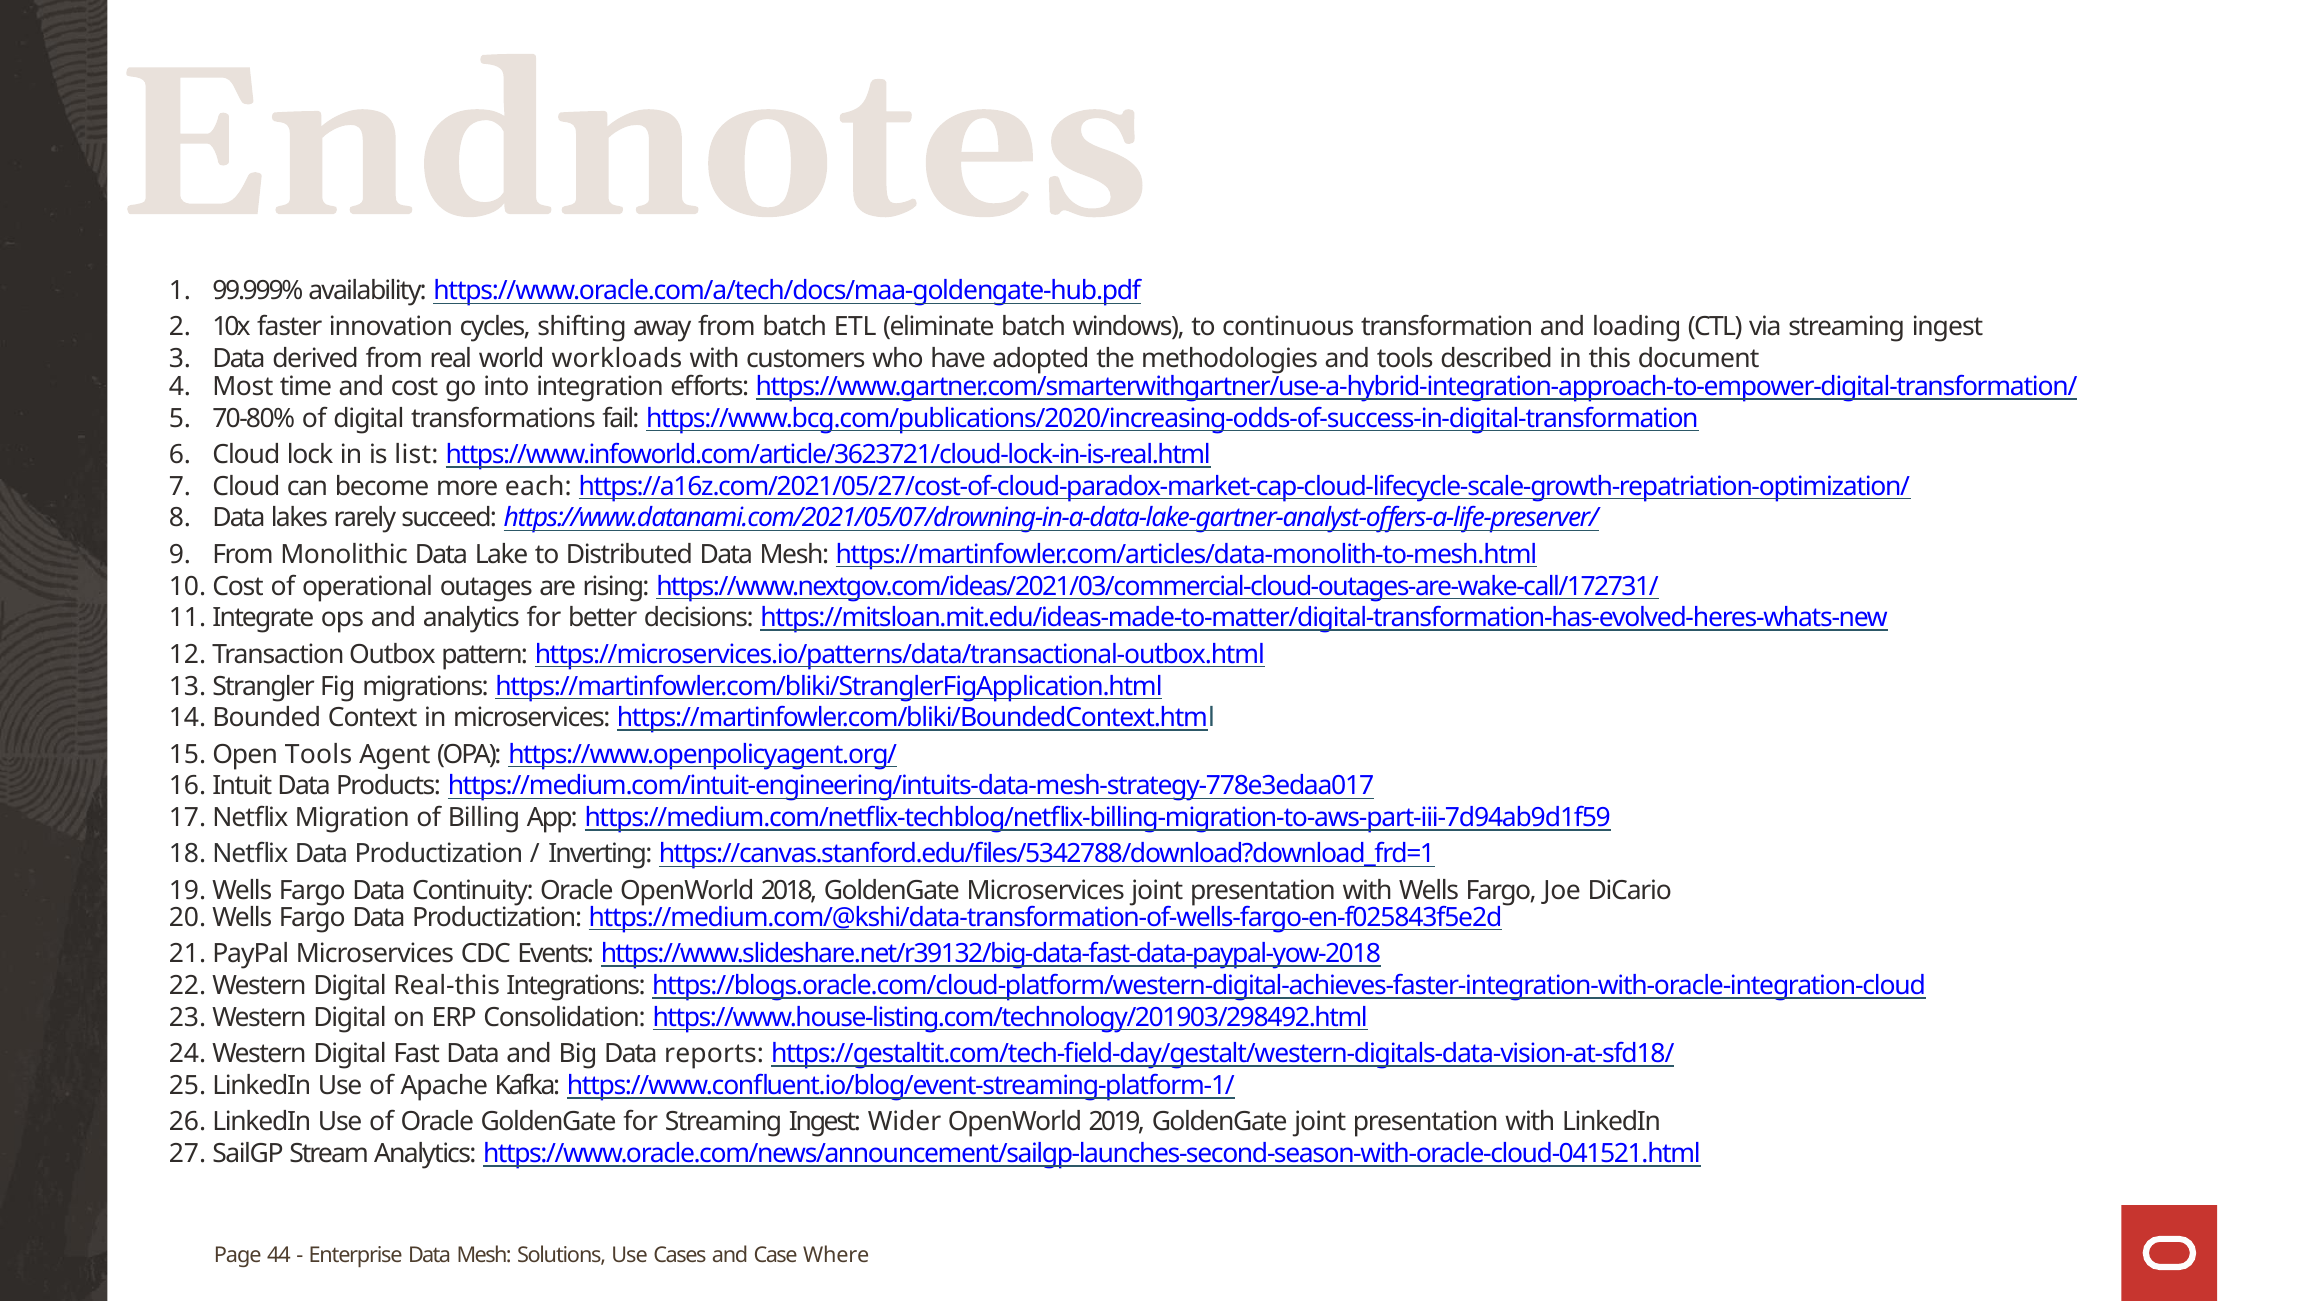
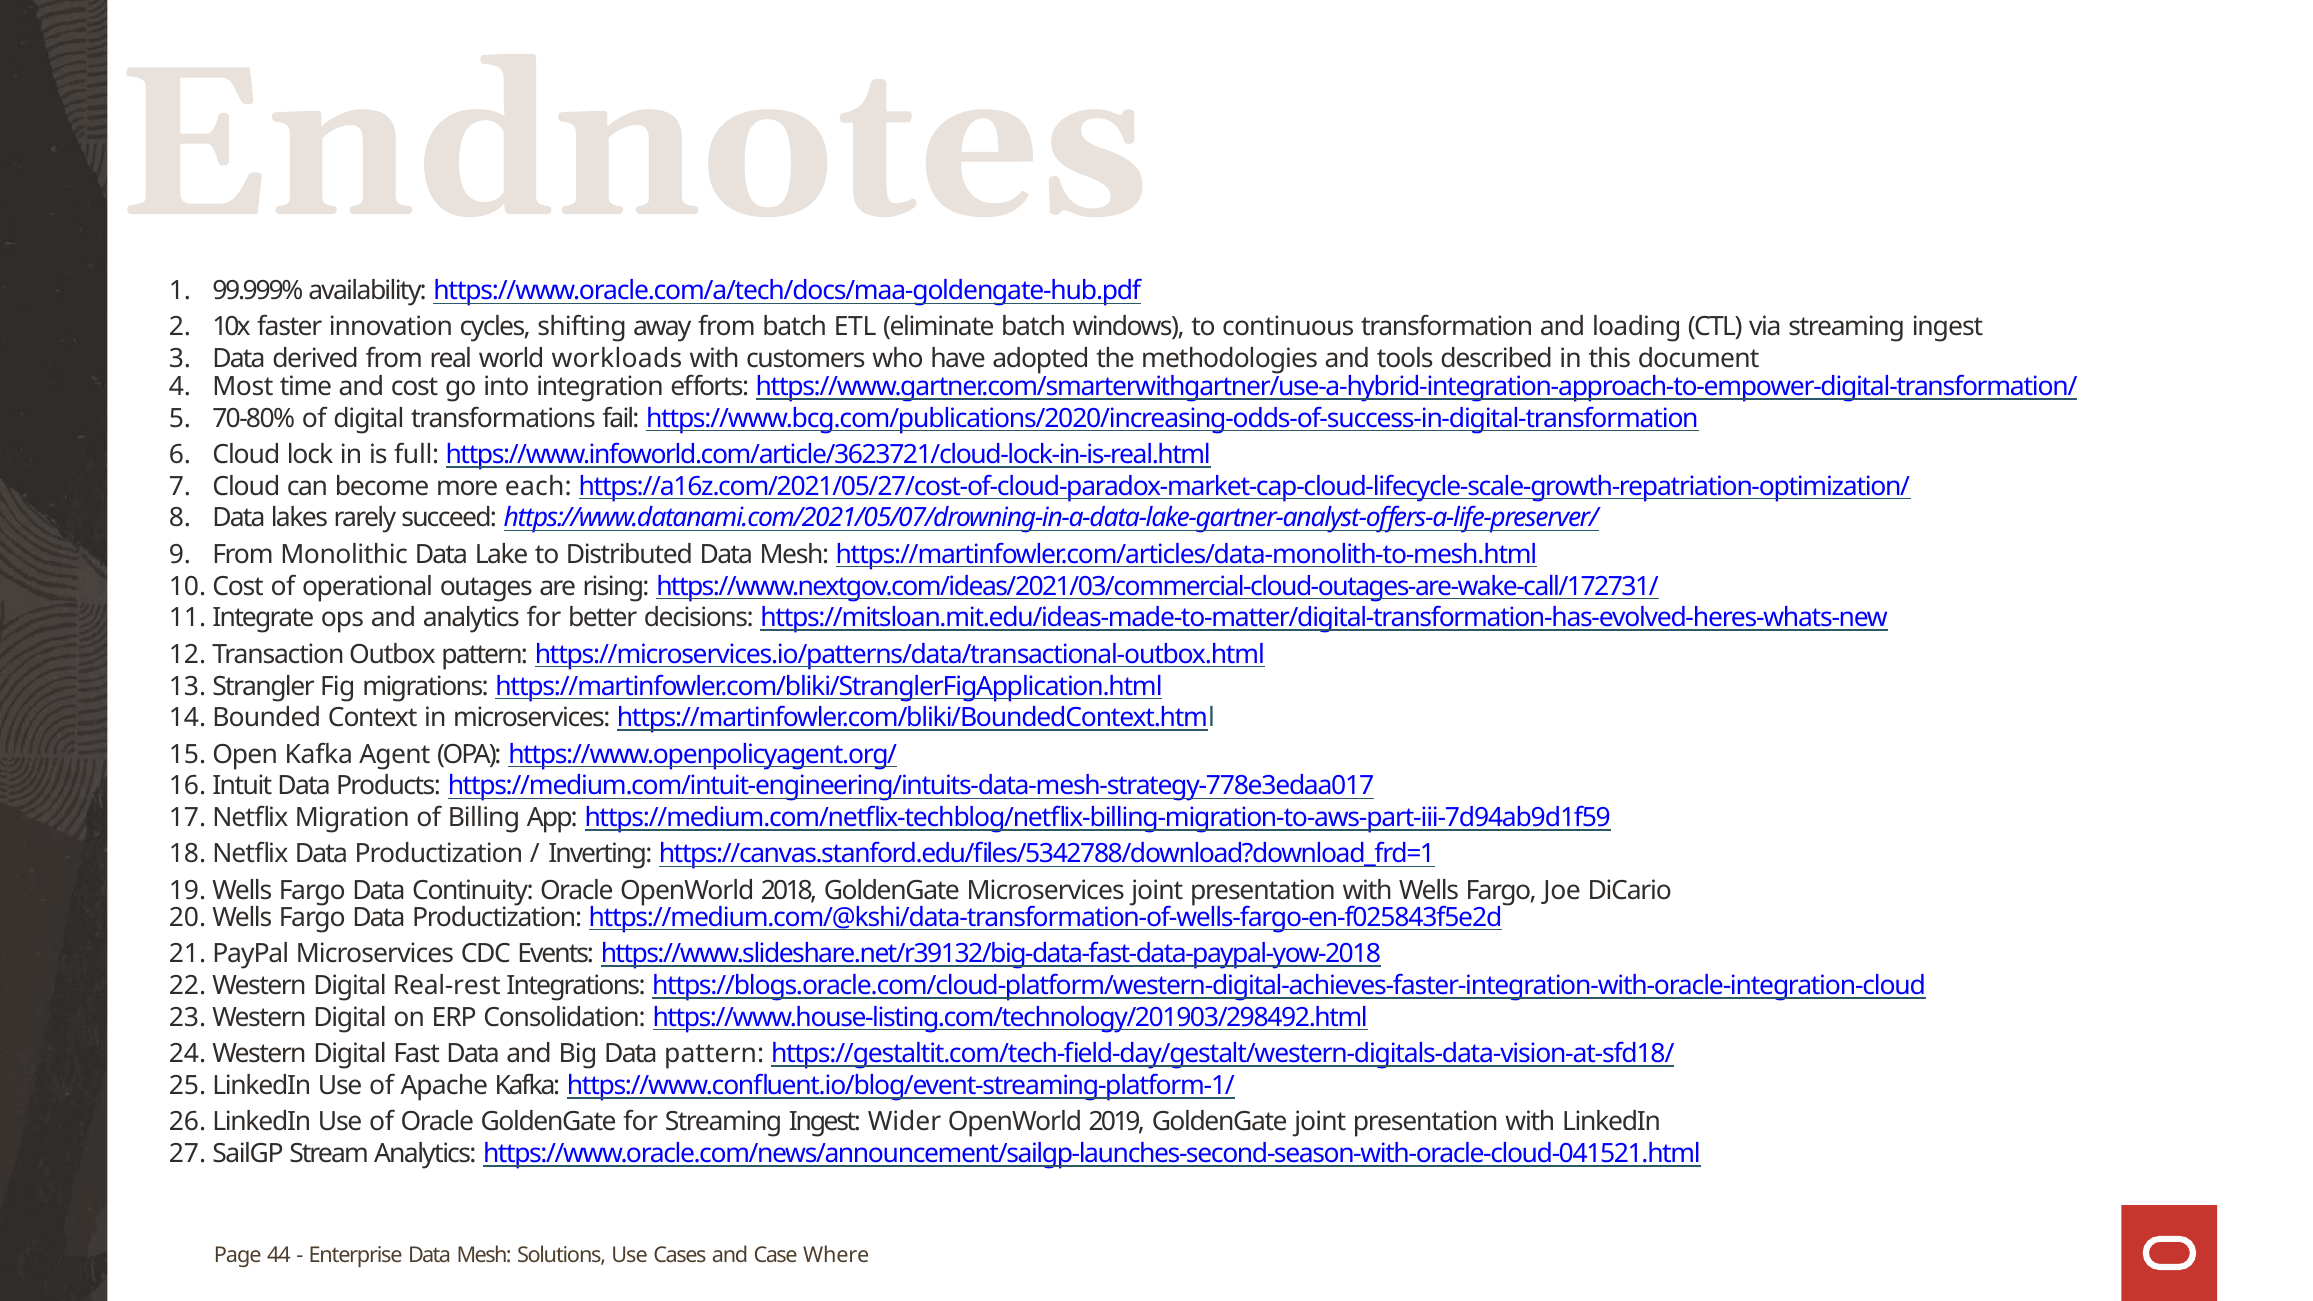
list: list -> full
Tools at (319, 754): Tools -> Kafka
Real-this: Real-this -> Real-rest
Data reports: reports -> pattern
